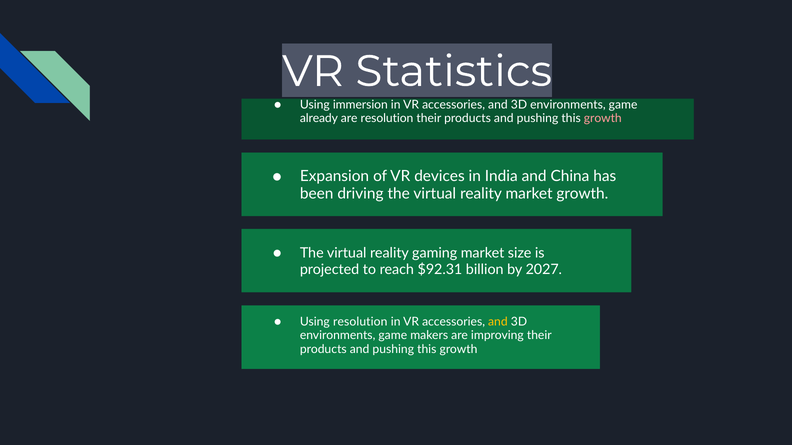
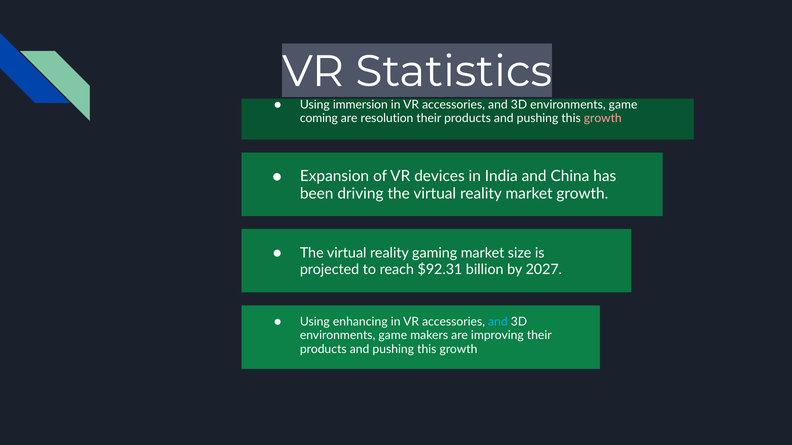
already: already -> coming
Using resolution: resolution -> enhancing
and at (498, 322) colour: yellow -> light blue
